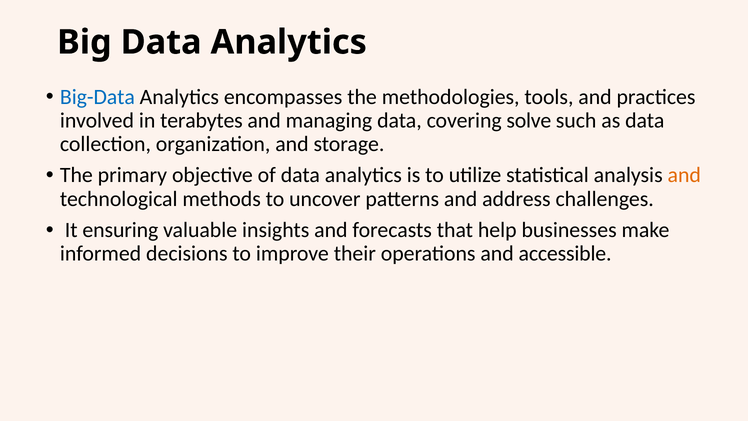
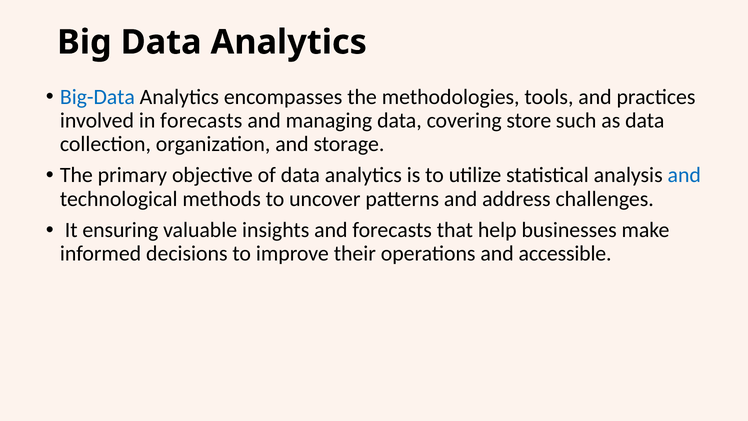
in terabytes: terabytes -> forecasts
solve: solve -> store
and at (684, 175) colour: orange -> blue
